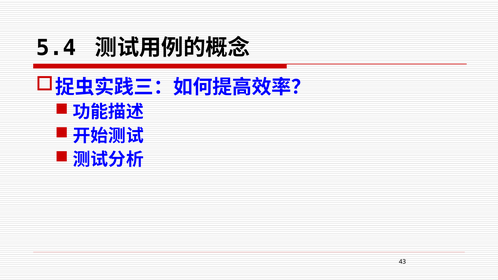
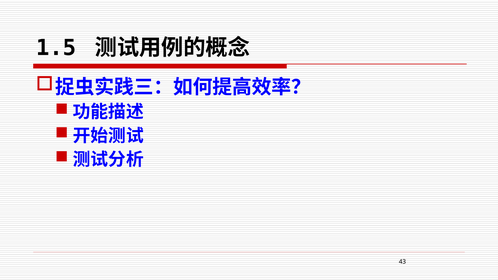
5.4: 5.4 -> 1.5
